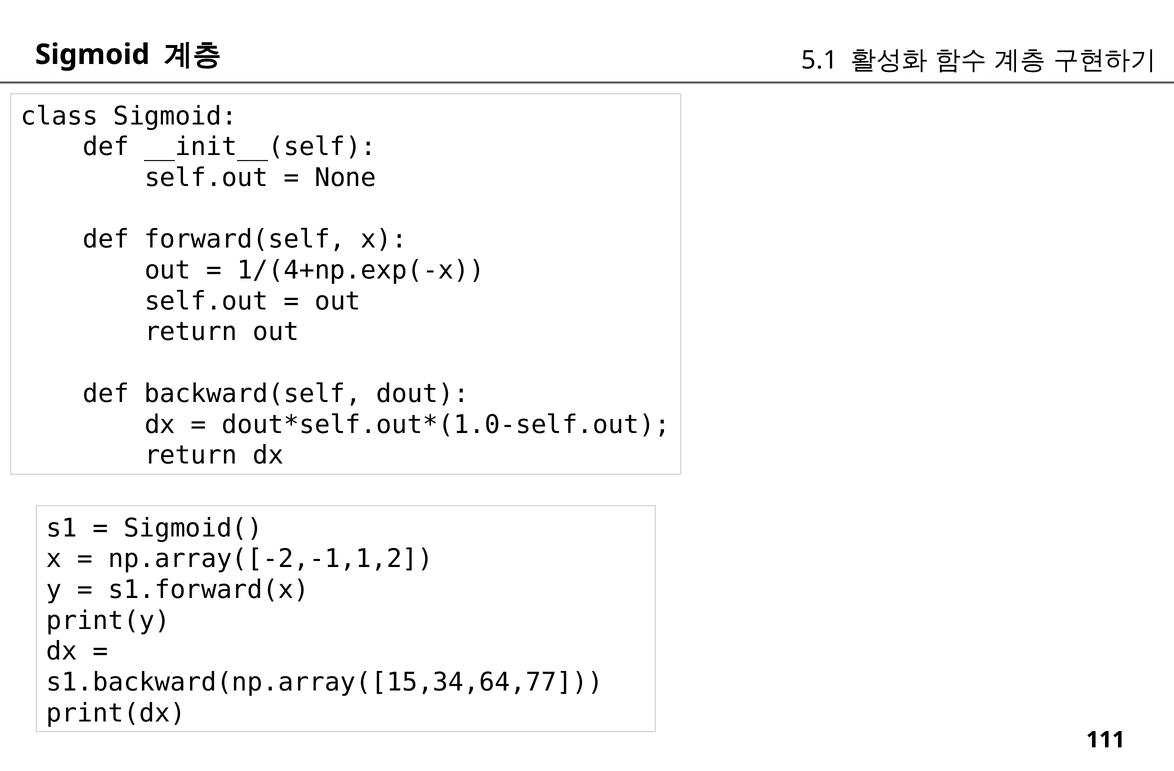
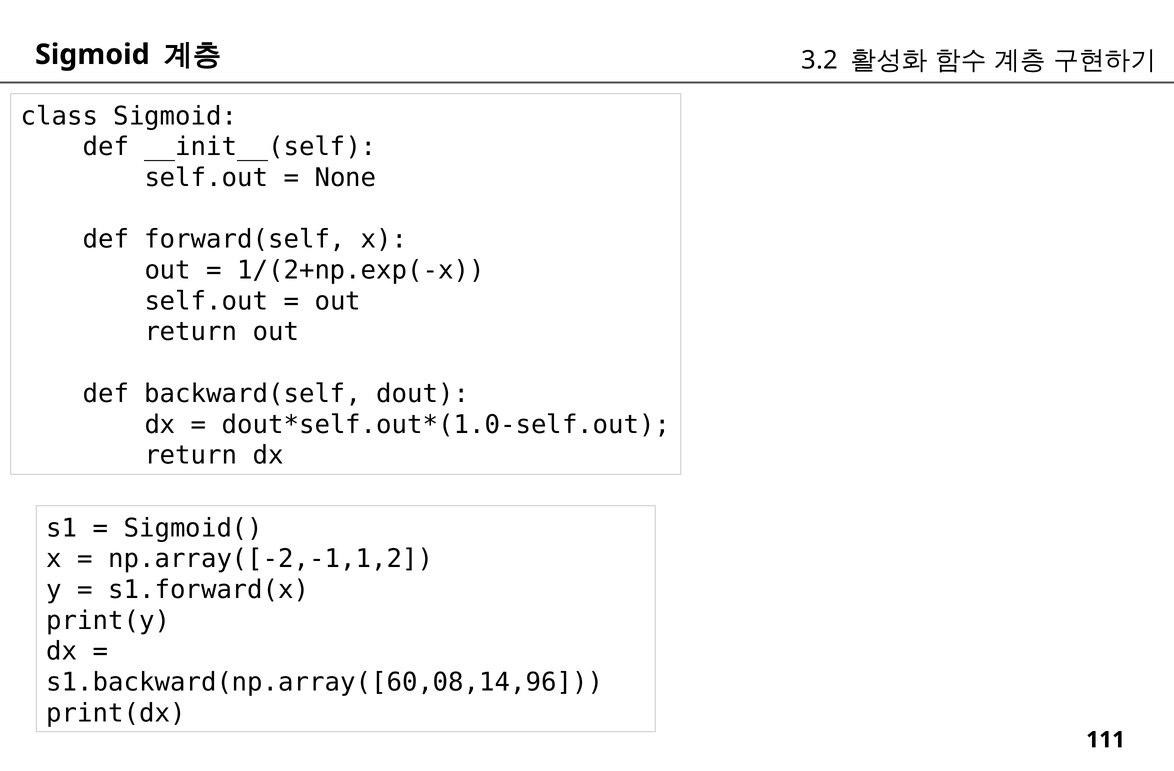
5.1: 5.1 -> 3.2
1/(4+np.exp(-x: 1/(4+np.exp(-x -> 1/(2+np.exp(-x
s1.backward(np.array([15,34,64,77: s1.backward(np.array([15,34,64,77 -> s1.backward(np.array([60,08,14,96
